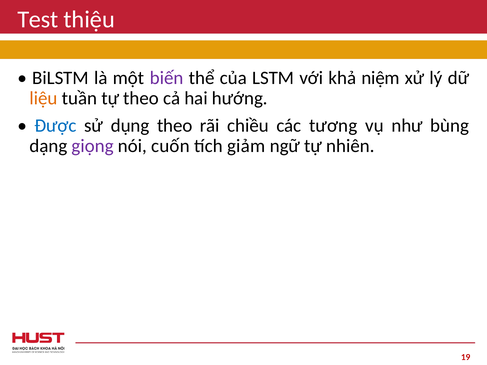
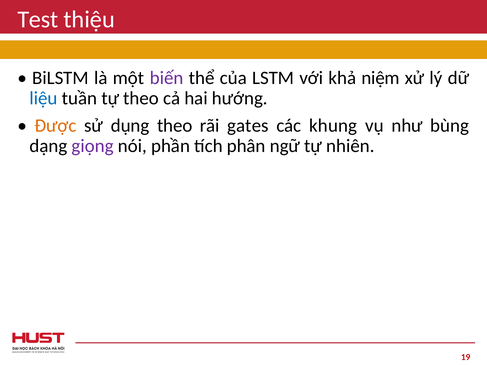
liệu colour: orange -> blue
Được colour: blue -> orange
chiều: chiều -> gates
tương: tương -> khung
cuốn: cuốn -> phần
giảm: giảm -> phân
